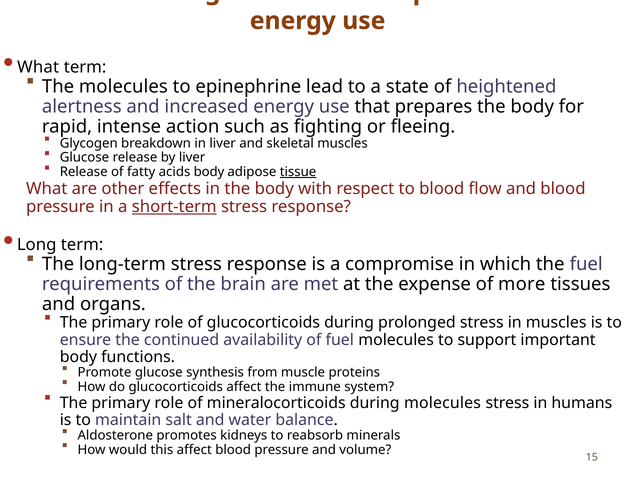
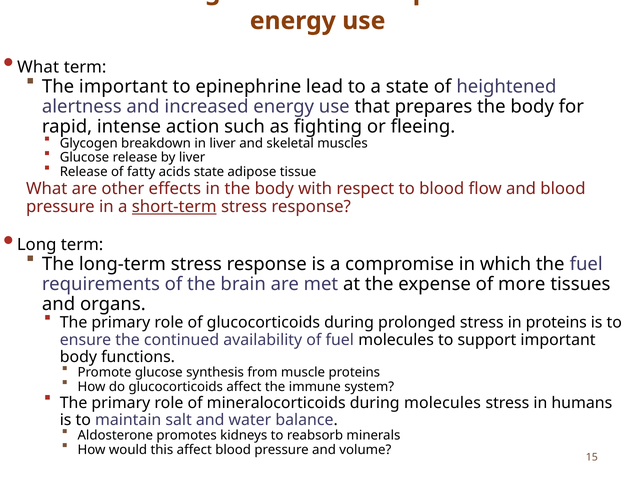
The molecules: molecules -> important
acids body: body -> state
tissue underline: present -> none
in muscles: muscles -> proteins
